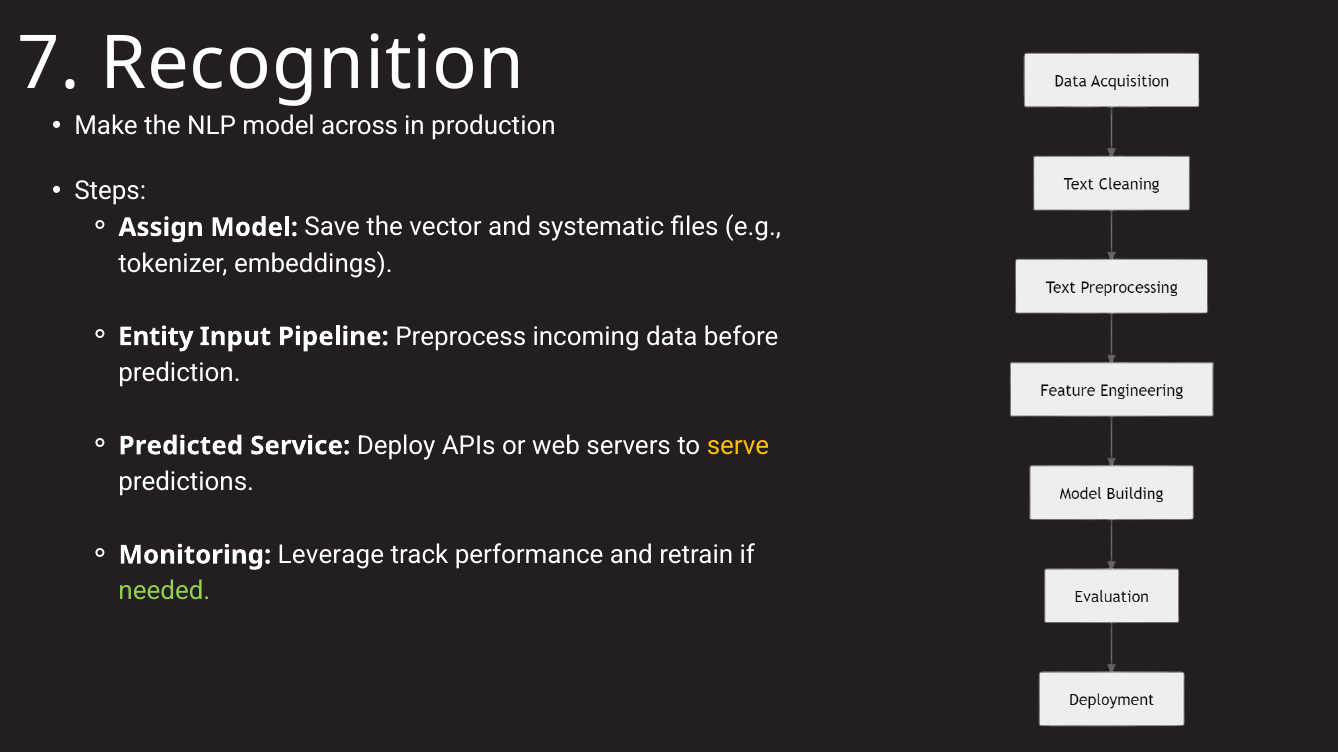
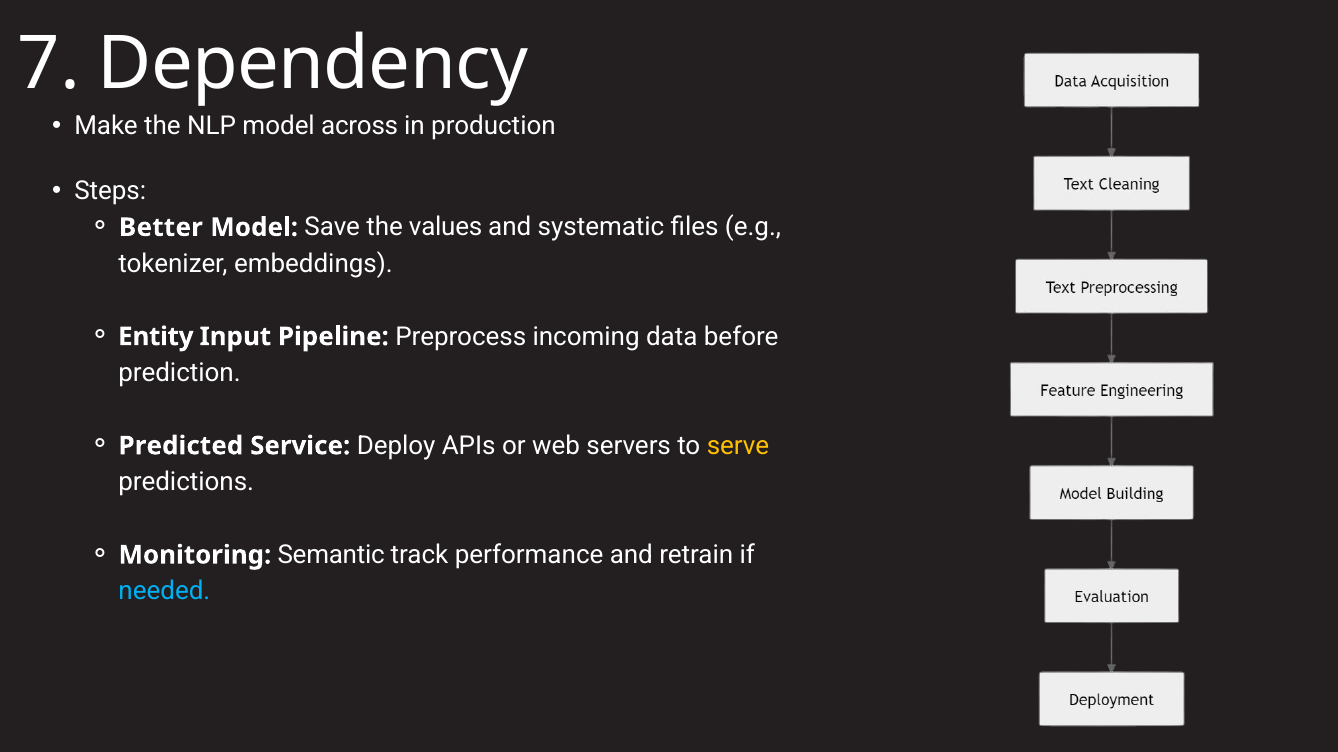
Recognition: Recognition -> Dependency
Assign: Assign -> Better
vector: vector -> values
Leverage: Leverage -> Semantic
needed colour: light green -> light blue
